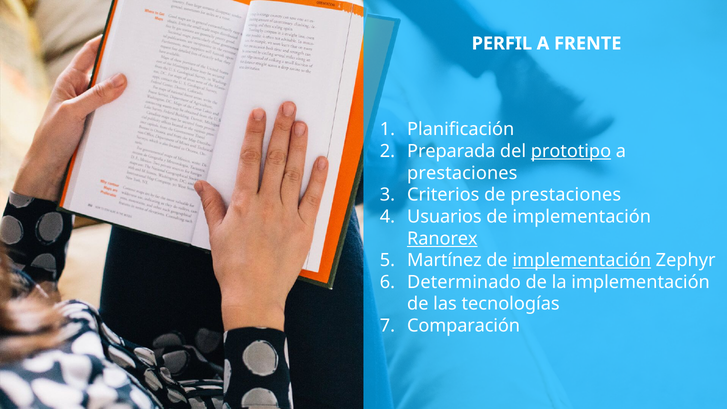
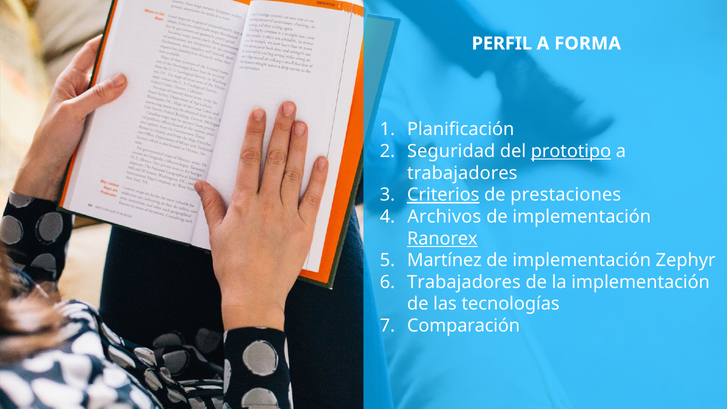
FRENTE: FRENTE -> FORMA
Preparada: Preparada -> Seguridad
prestaciones at (462, 173): prestaciones -> trabajadores
Criterios underline: none -> present
Usuarios: Usuarios -> Archivos
implementación at (582, 260) underline: present -> none
Determinado at (464, 282): Determinado -> Trabajadores
